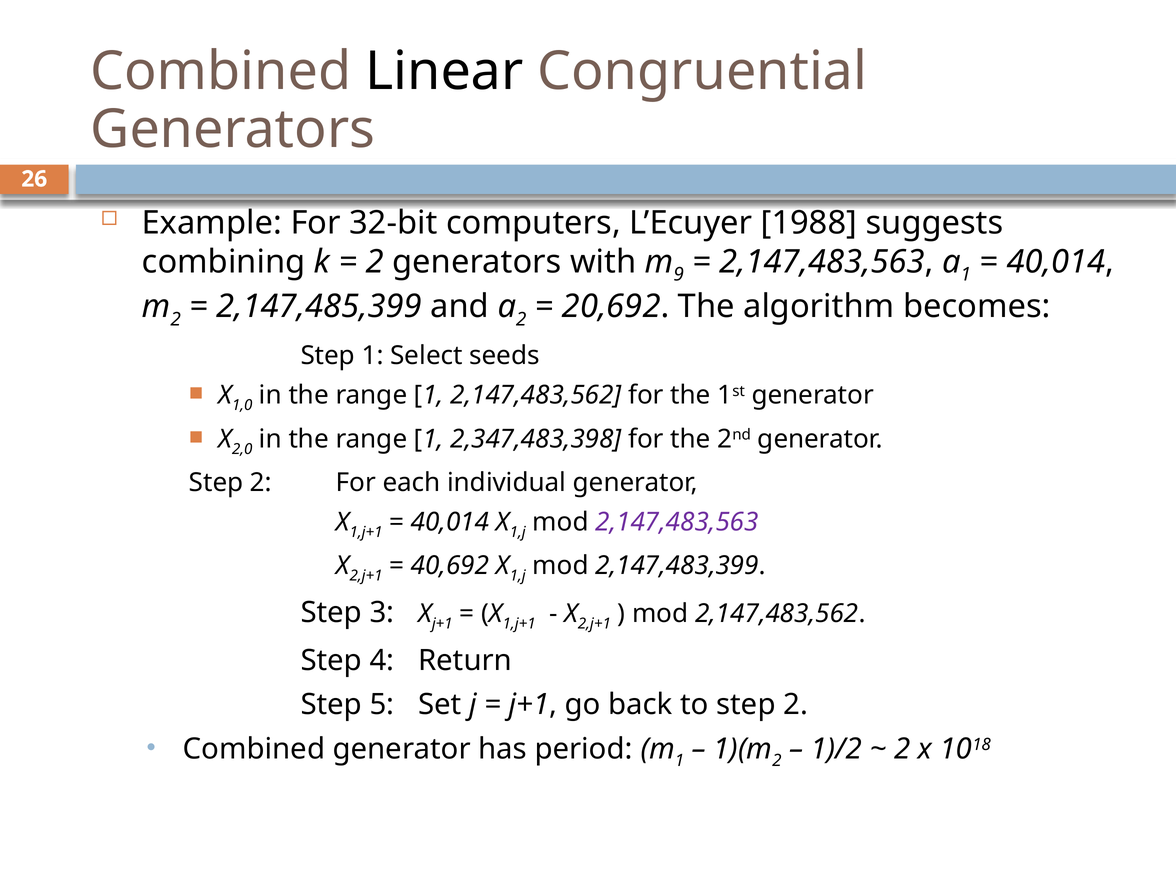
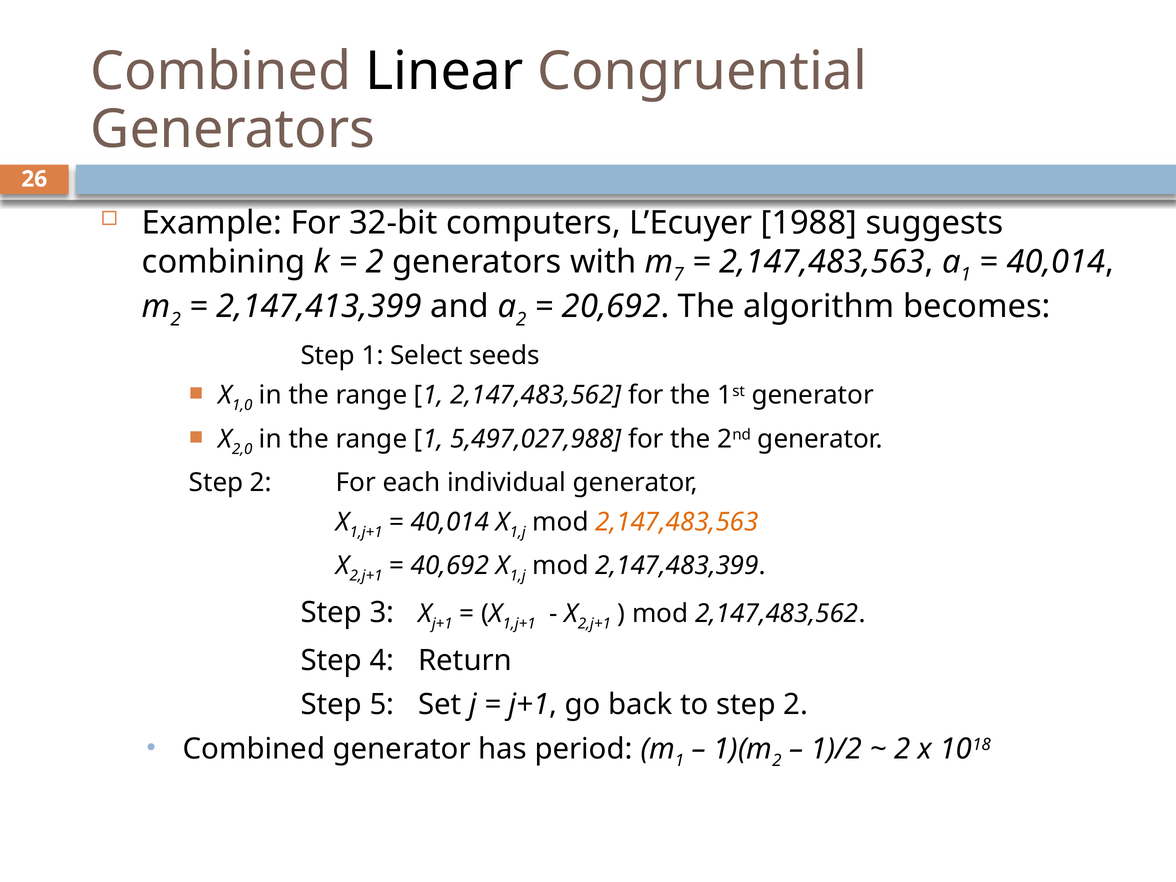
9: 9 -> 7
2,147,485,399: 2,147,485,399 -> 2,147,413,399
2,347,483,398: 2,347,483,398 -> 5,497,027,988
2,147,483,563 at (677, 522) colour: purple -> orange
